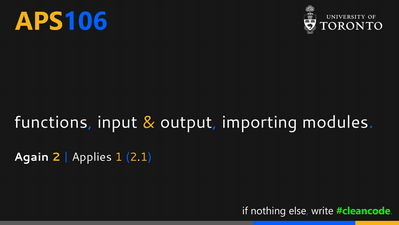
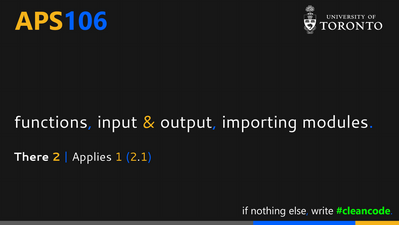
Again: Again -> There
